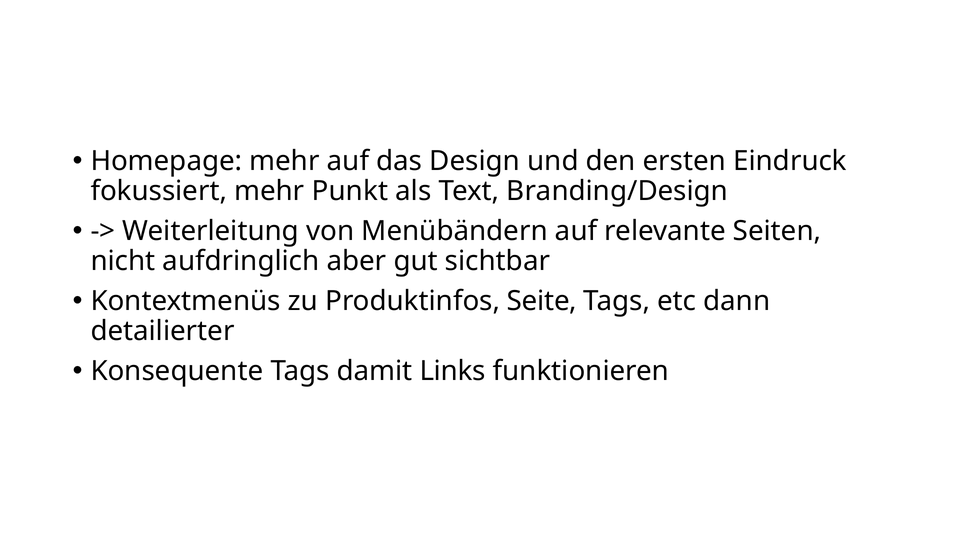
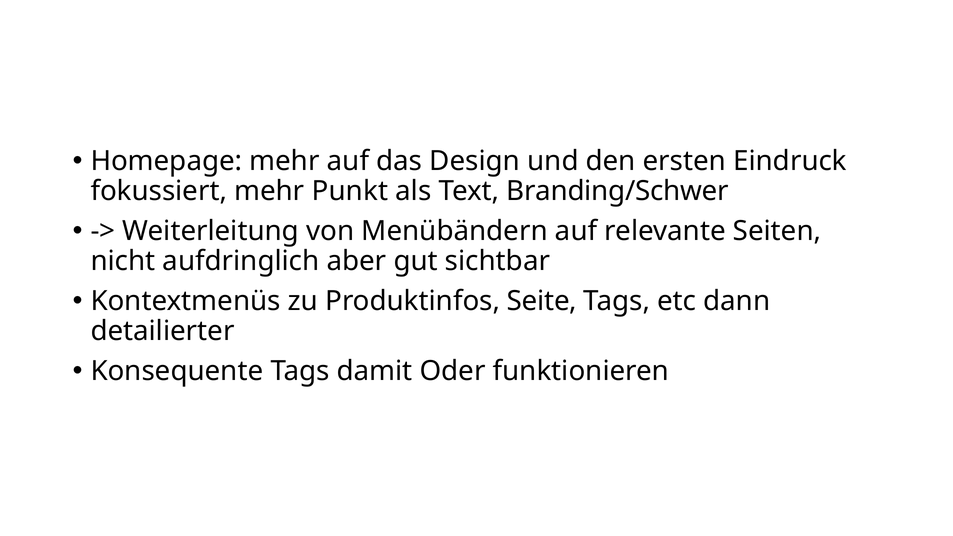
Branding/Design: Branding/Design -> Branding/Schwer
Links: Links -> Oder
